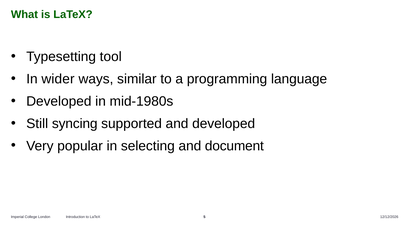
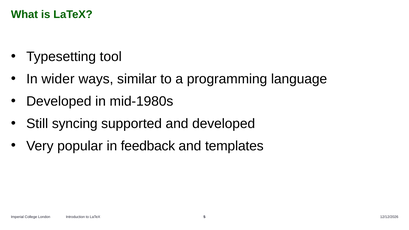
selecting: selecting -> feedback
document: document -> templates
